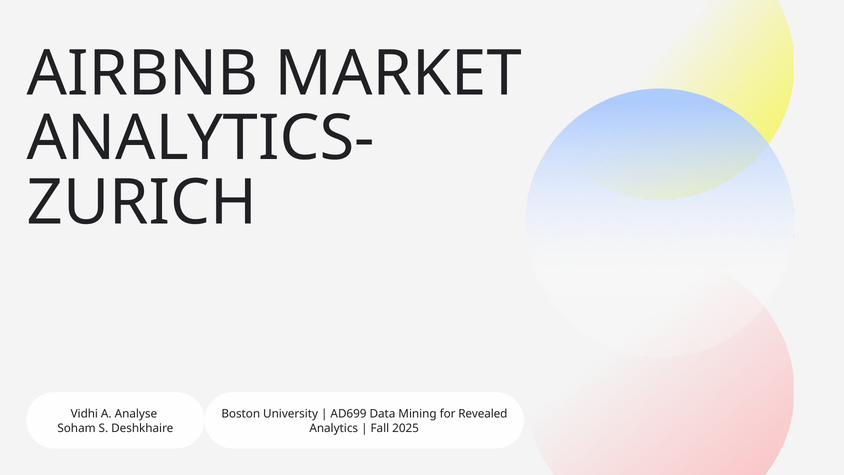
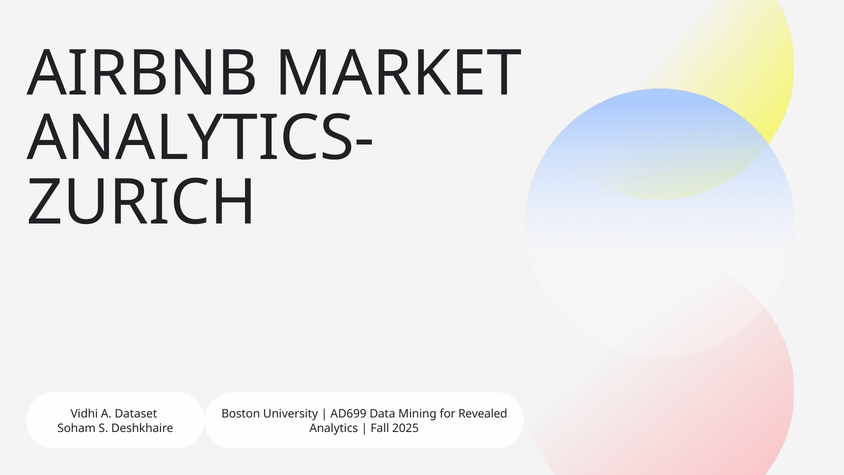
Analyse: Analyse -> Dataset
